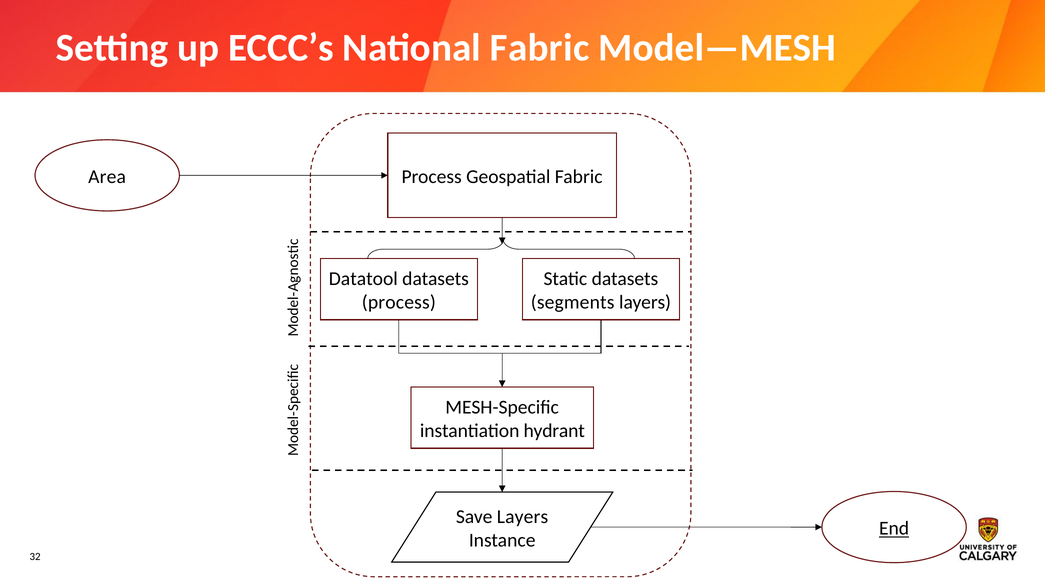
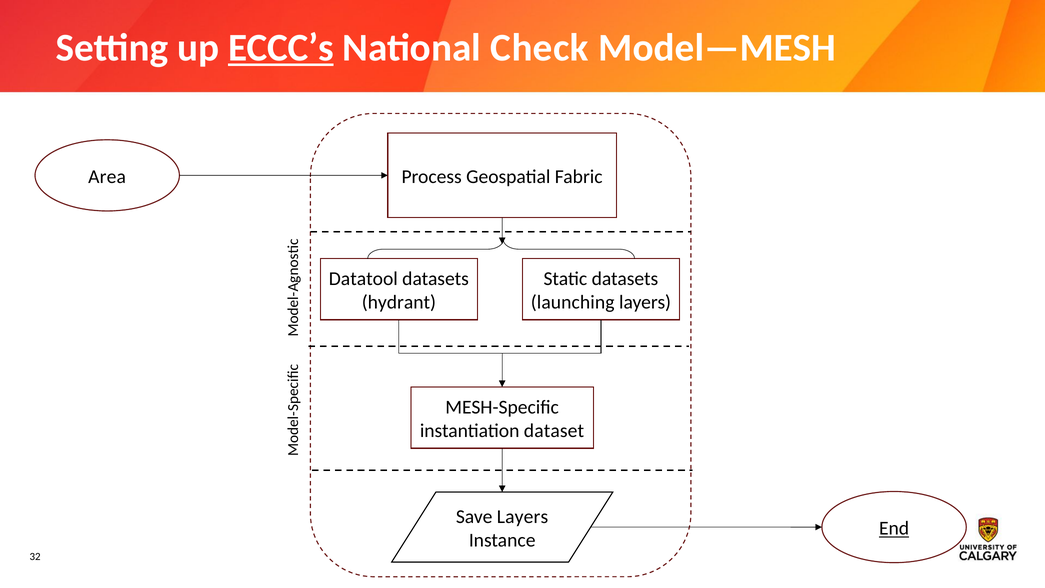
ECCC’s underline: none -> present
National Fabric: Fabric -> Check
process at (399, 302): process -> hydrant
segments: segments -> launching
hydrant: hydrant -> dataset
